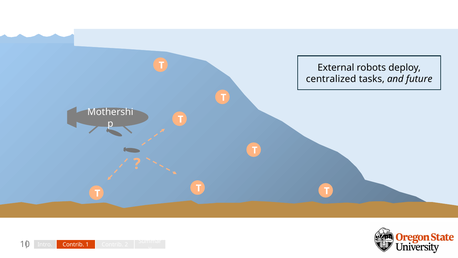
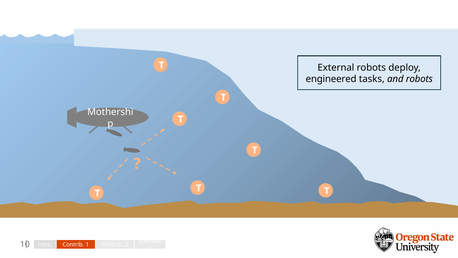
centralized: centralized -> engineered
and future: future -> robots
